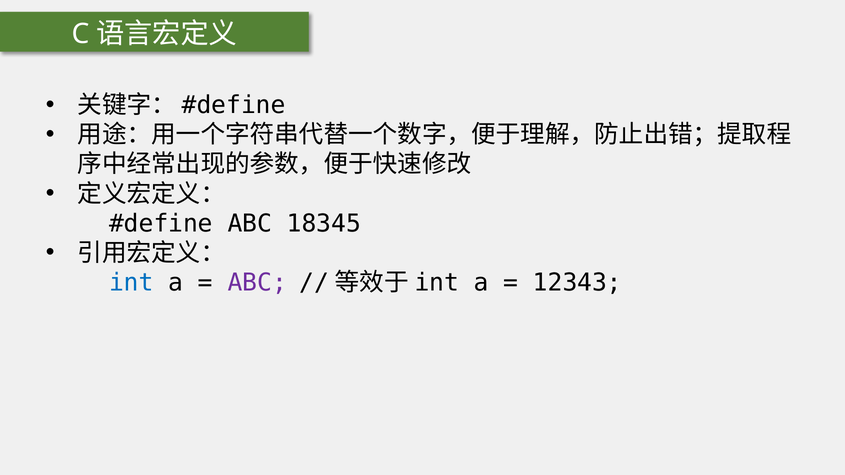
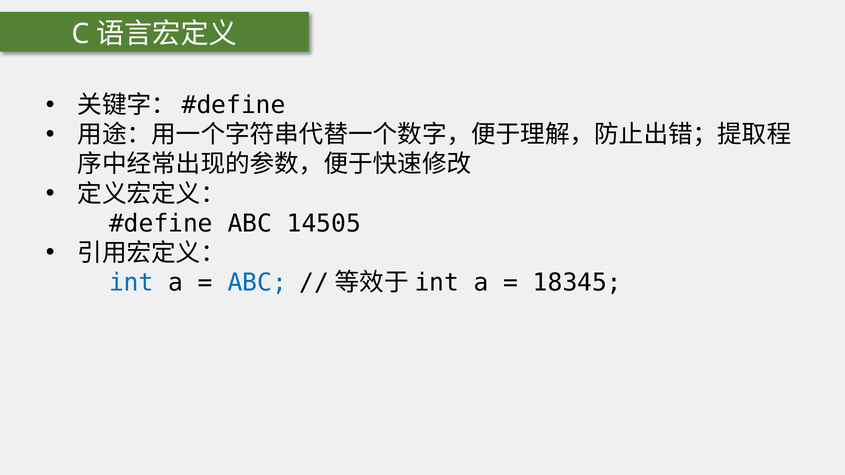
18345: 18345 -> 14505
ABC at (257, 283) colour: purple -> blue
12343: 12343 -> 18345
